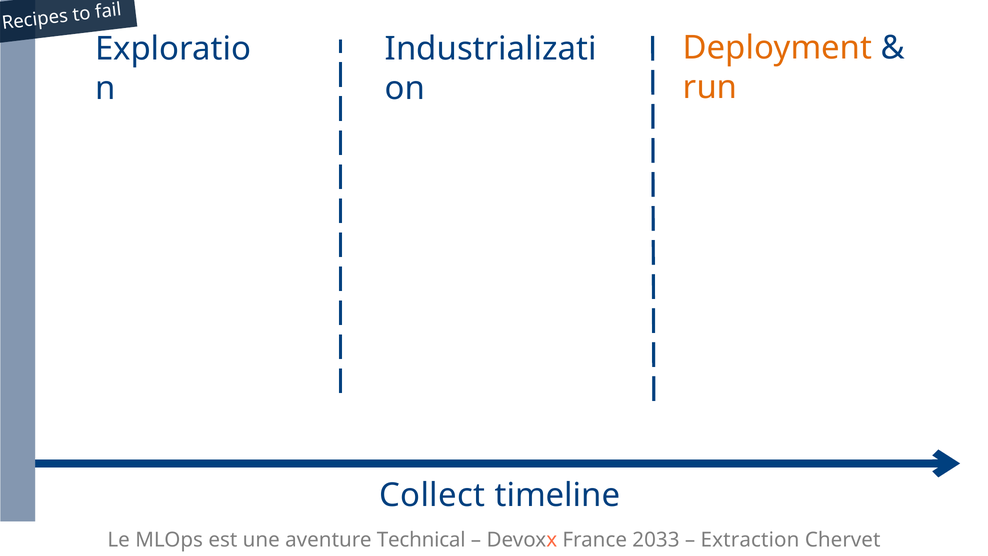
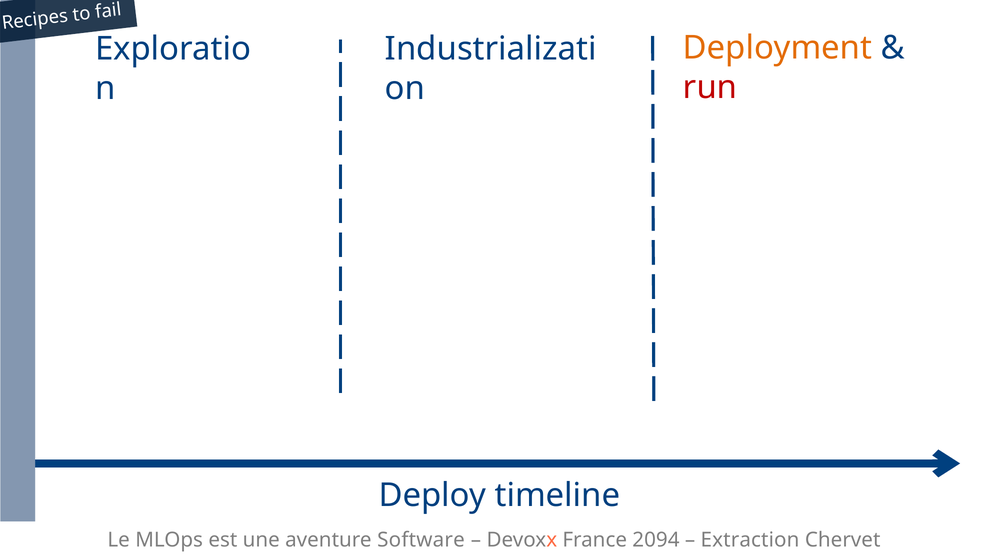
run colour: orange -> red
Collect: Collect -> Deploy
Technical: Technical -> Software
2033: 2033 -> 2094
